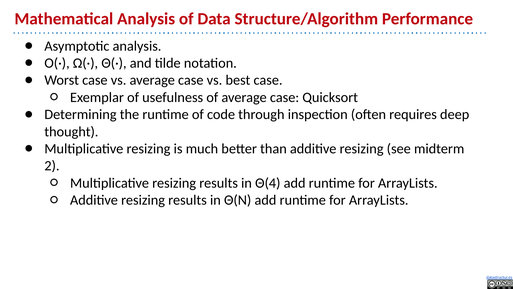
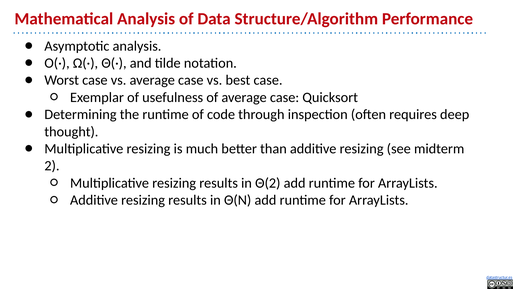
Θ(4: Θ(4 -> Θ(2
